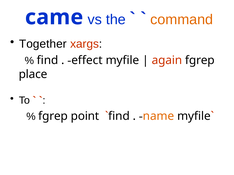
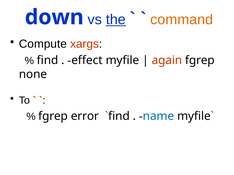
came: came -> down
the underline: none -> present
Together: Together -> Compute
place: place -> none
point: point -> error
name colour: orange -> blue
